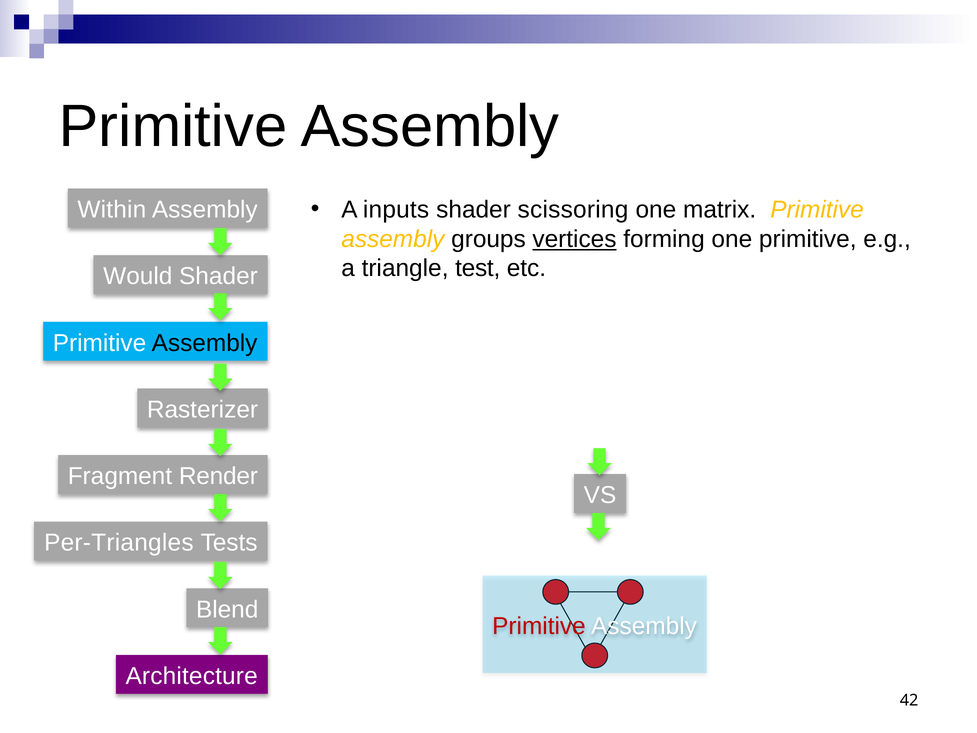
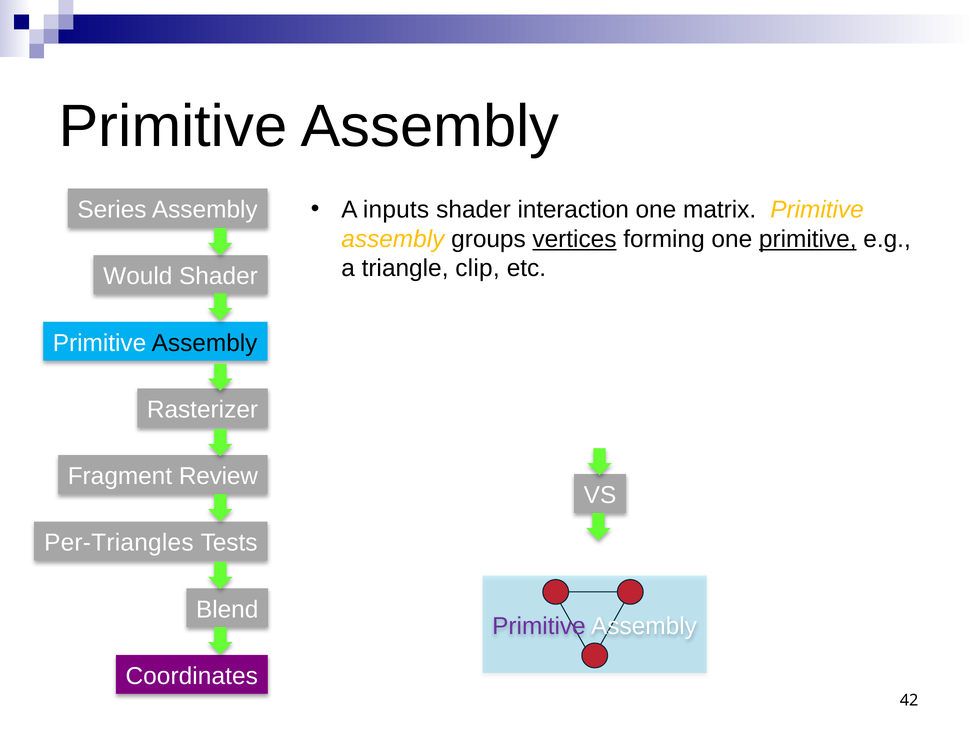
scissoring: scissoring -> interaction
Within: Within -> Series
primitive at (808, 239) underline: none -> present
test: test -> clip
Render: Render -> Review
Primitive at (539, 626) colour: red -> purple
Architecture: Architecture -> Coordinates
